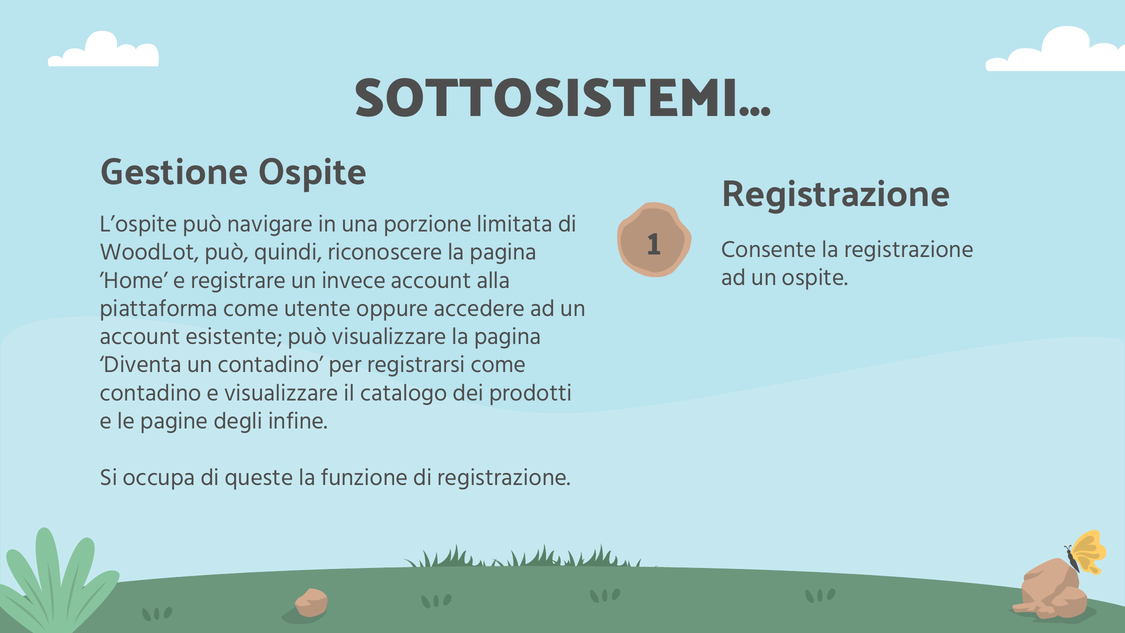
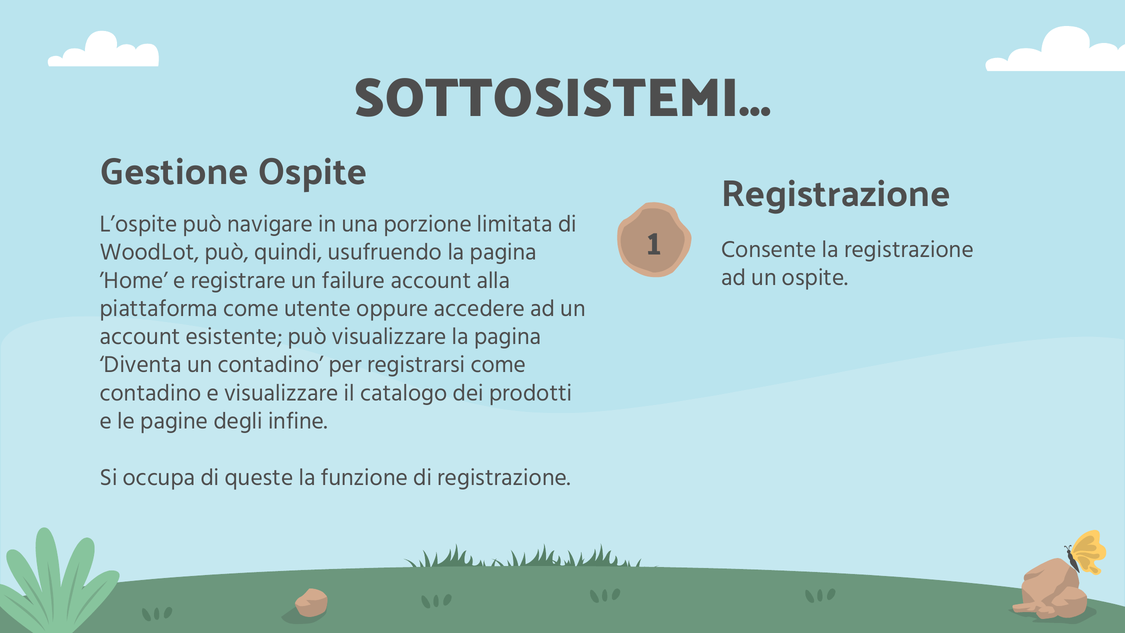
riconoscere: riconoscere -> usufruendo
invece: invece -> failure
